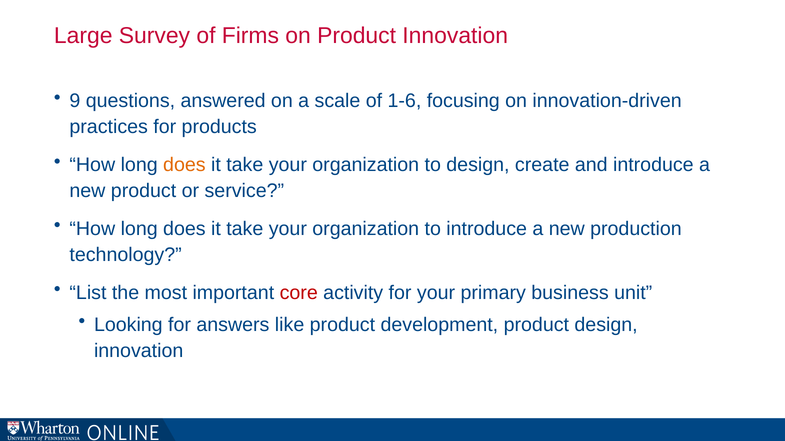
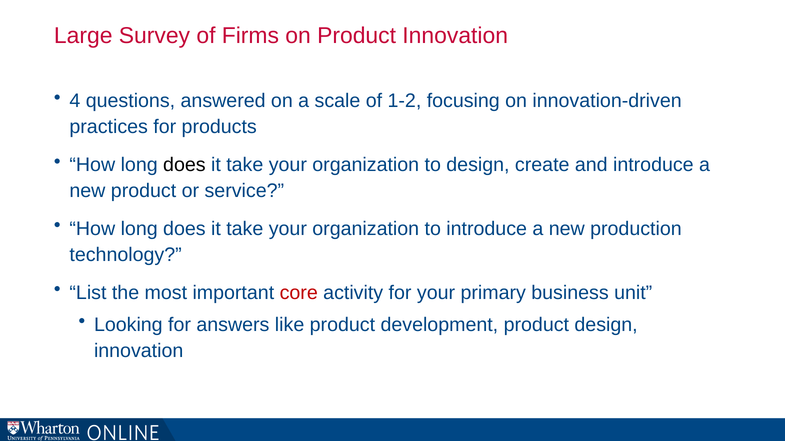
9: 9 -> 4
1-6: 1-6 -> 1-2
does at (184, 165) colour: orange -> black
